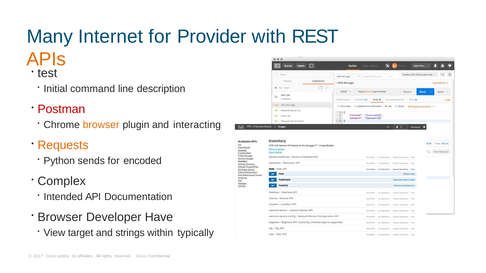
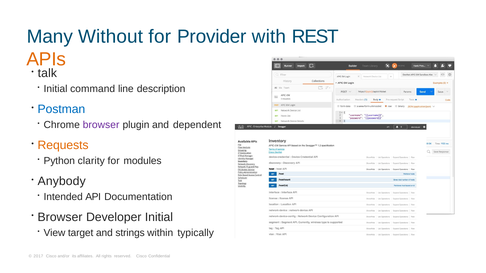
Internet: Internet -> Without
test: test -> talk
Postman colour: red -> blue
browser at (101, 125) colour: orange -> purple
interacting: interacting -> dependent
sends: sends -> clarity
encoded: encoded -> modules
Complex: Complex -> Anybody
Developer Have: Have -> Initial
